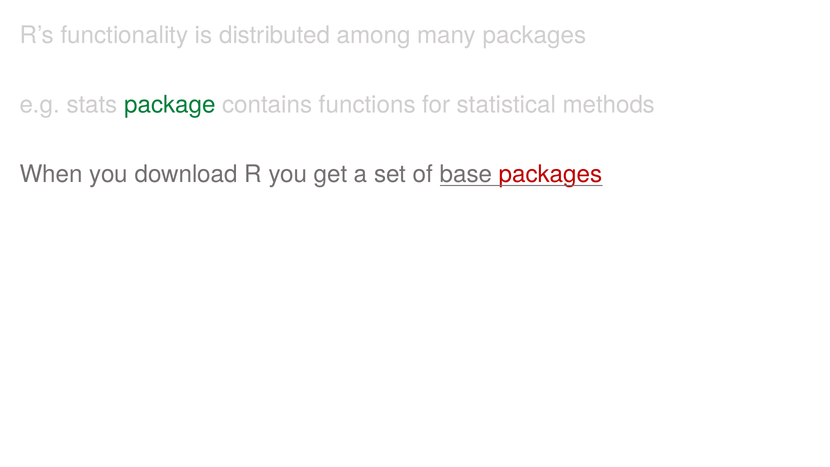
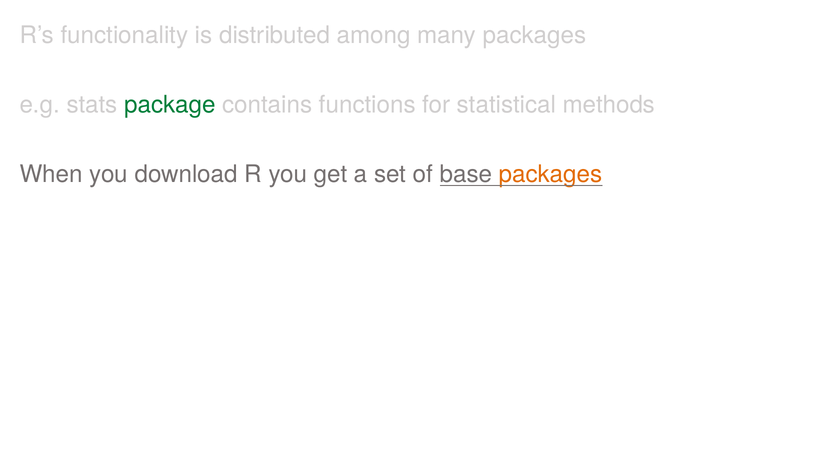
packages at (551, 174) colour: red -> orange
